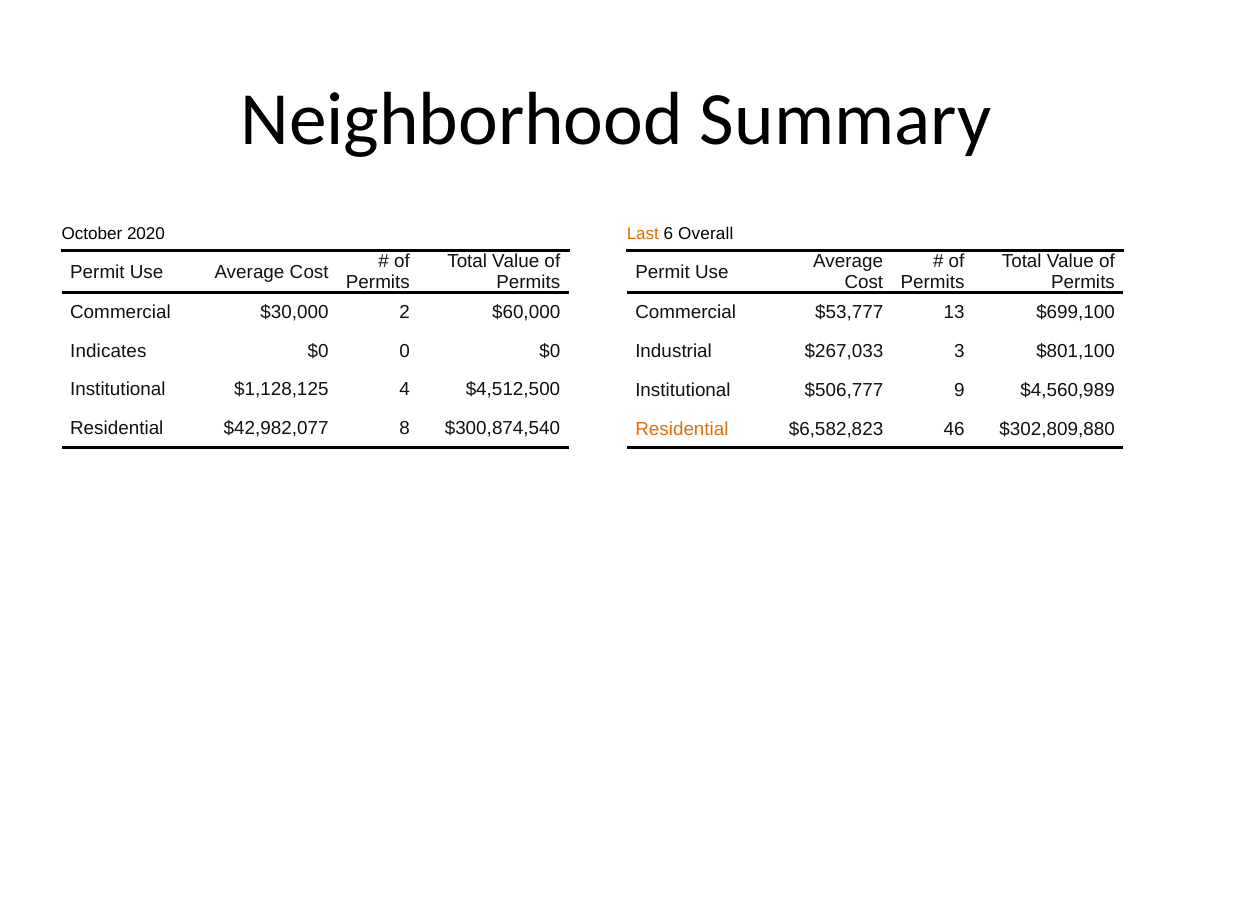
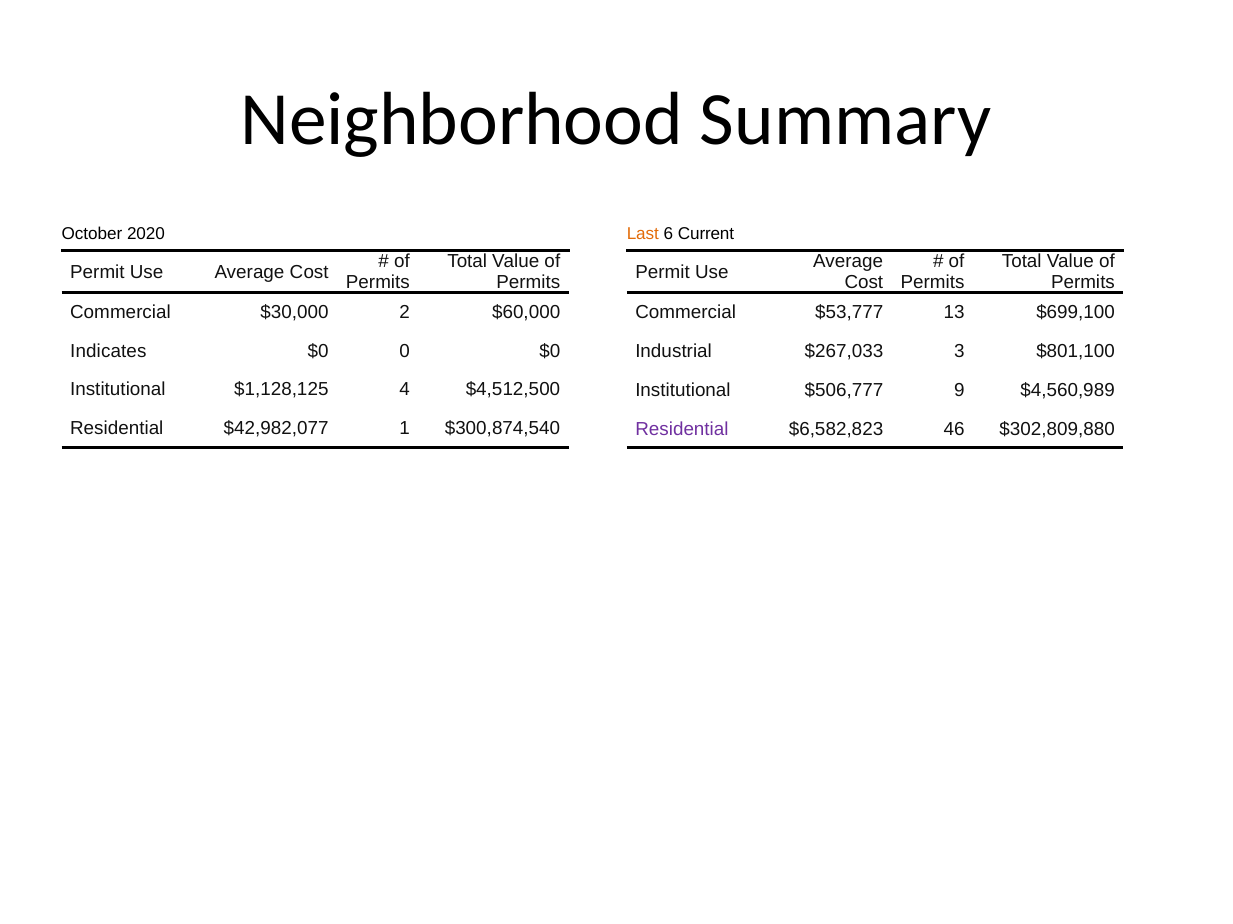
Overall: Overall -> Current
8: 8 -> 1
Residential at (682, 429) colour: orange -> purple
